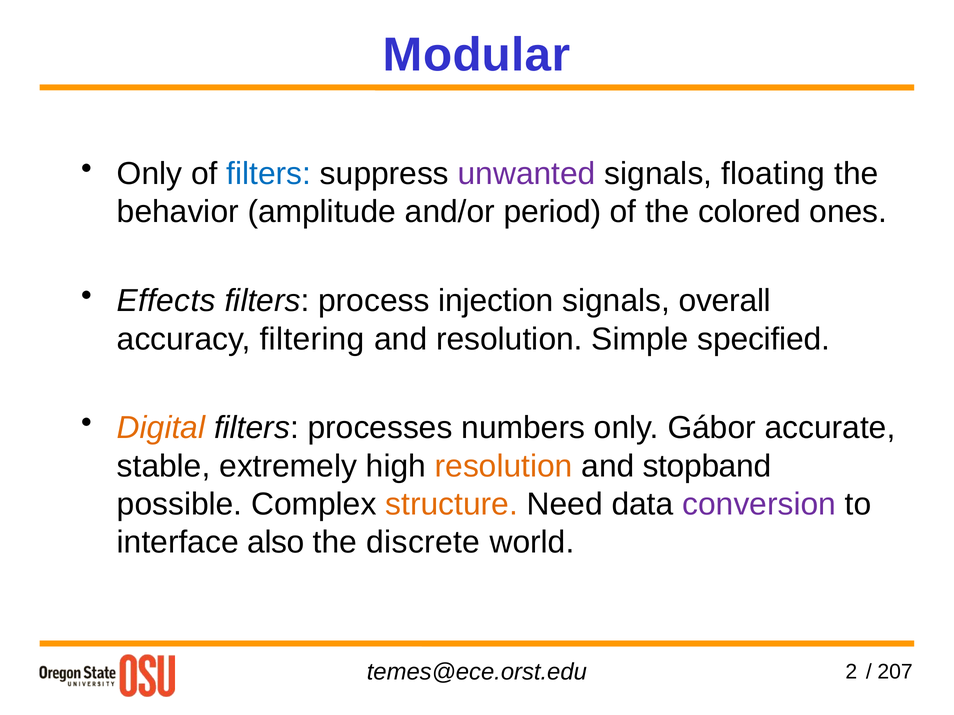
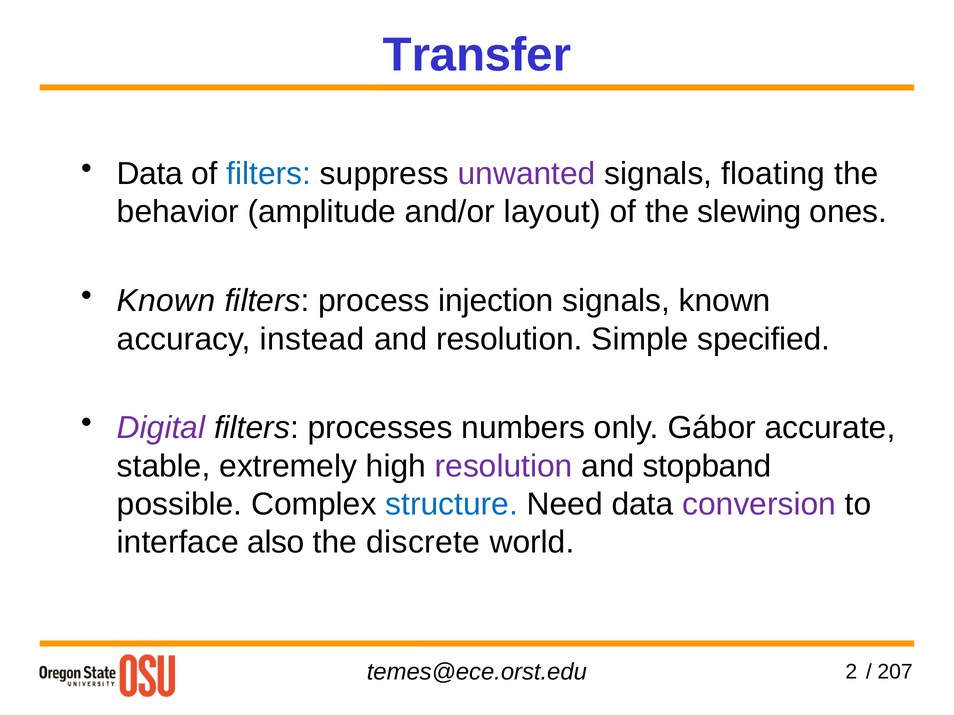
Modular: Modular -> Transfer
Only at (150, 174): Only -> Data
period: period -> layout
colored: colored -> slewing
Effects at (166, 301): Effects -> Known
signals overall: overall -> known
filtering: filtering -> instead
Digital colour: orange -> purple
resolution at (504, 466) colour: orange -> purple
structure colour: orange -> blue
